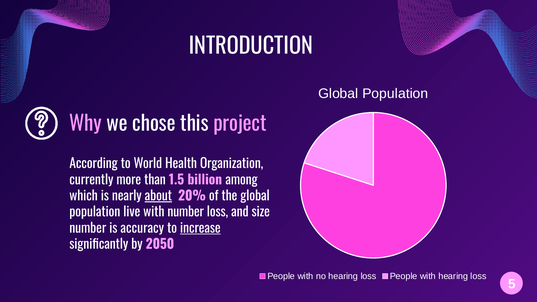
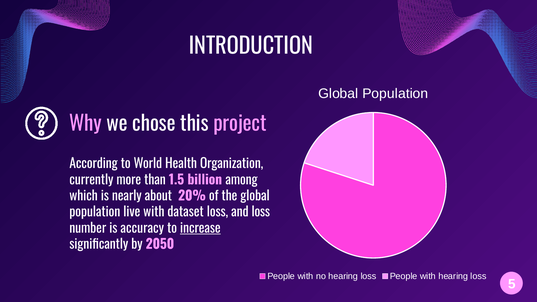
about underline: present -> none
with number: number -> dataset
and size: size -> loss
